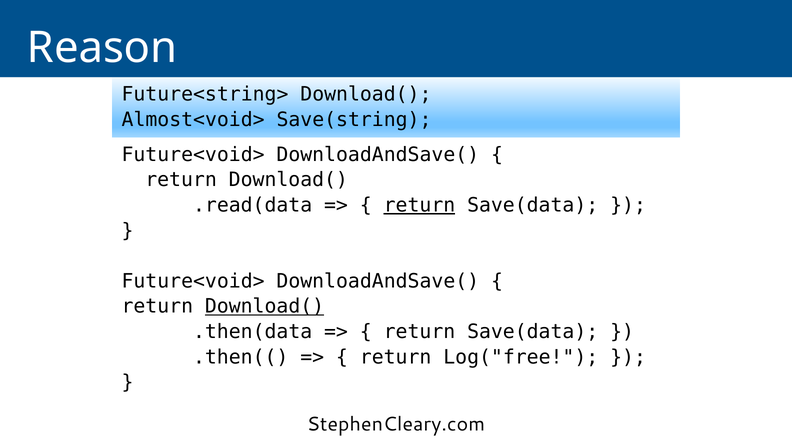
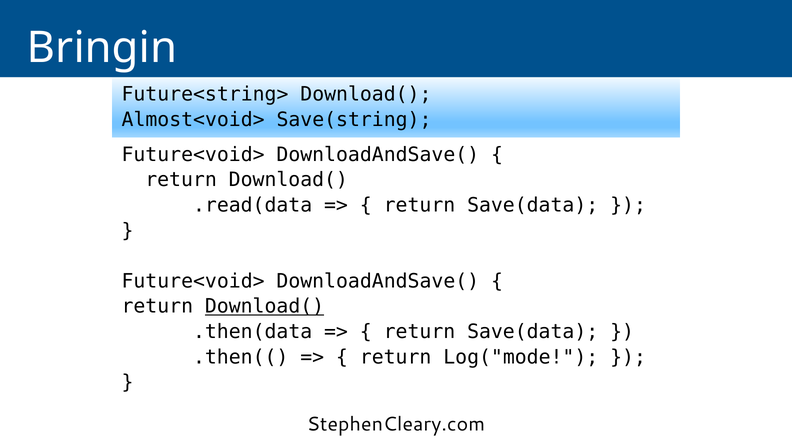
Reason: Reason -> Bringin
return at (419, 205) underline: present -> none
Log("free: Log("free -> Log("mode
